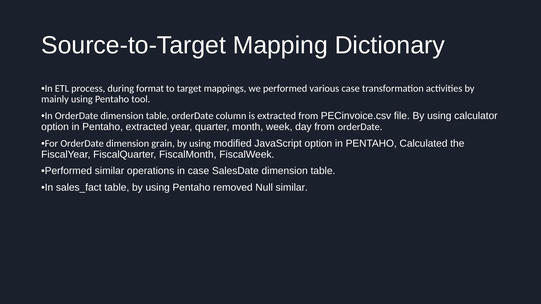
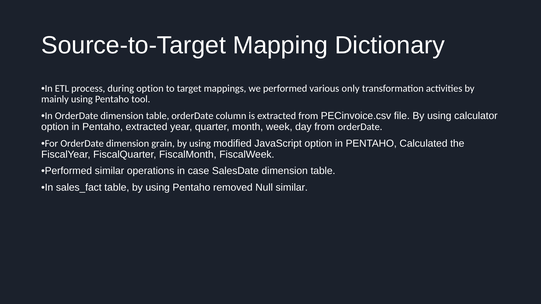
during format: format -> option
various case: case -> only
